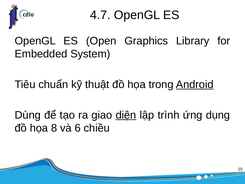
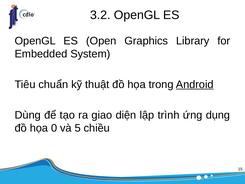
4.7: 4.7 -> 3.2
diện underline: present -> none
8: 8 -> 0
6: 6 -> 5
